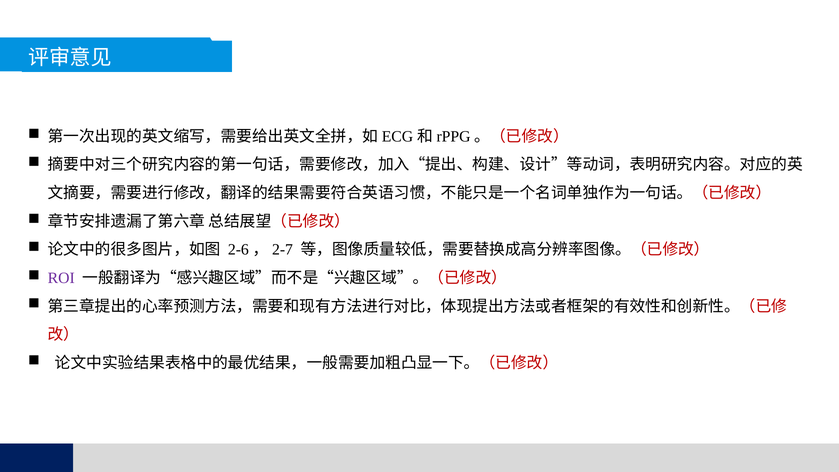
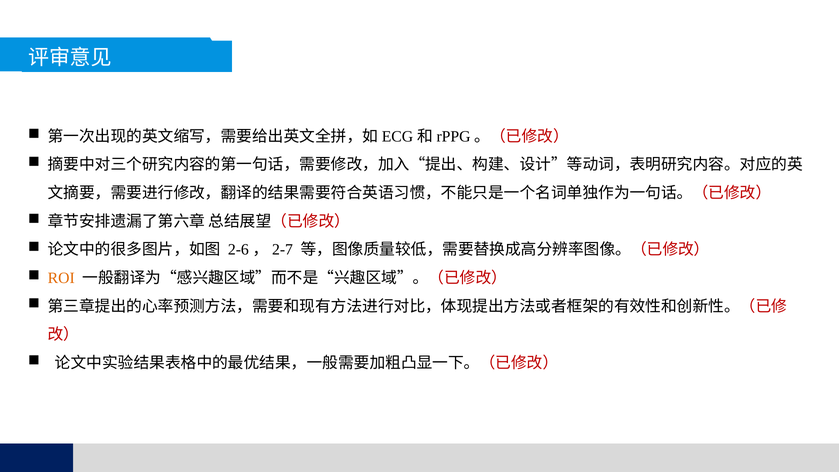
ROI colour: purple -> orange
